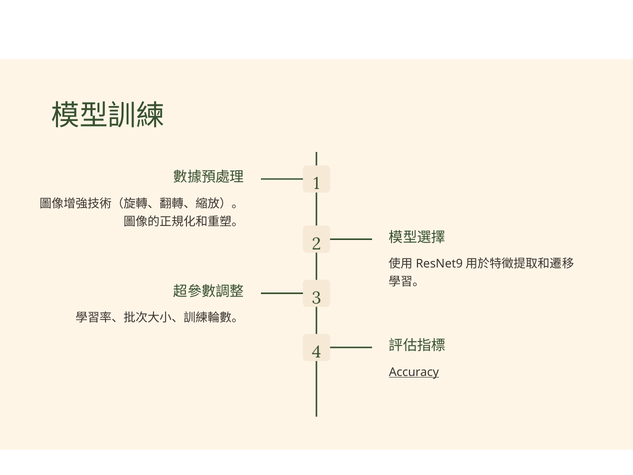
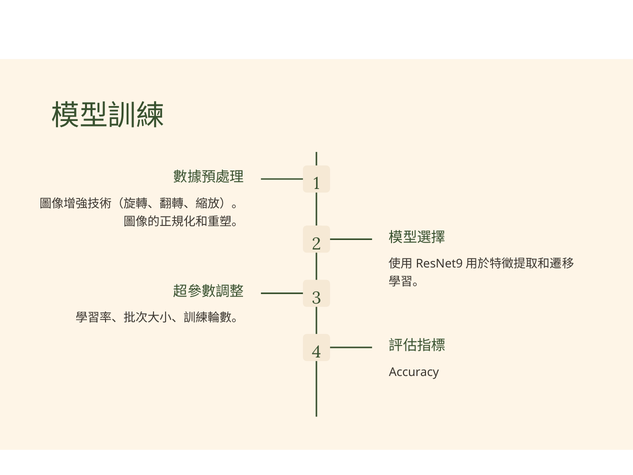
Accuracy underline: present -> none
